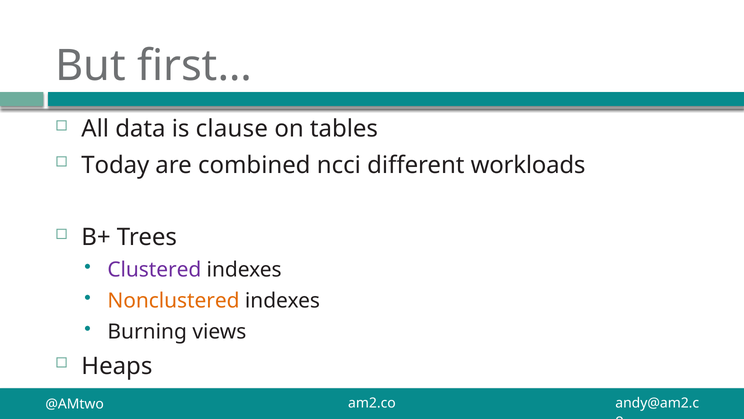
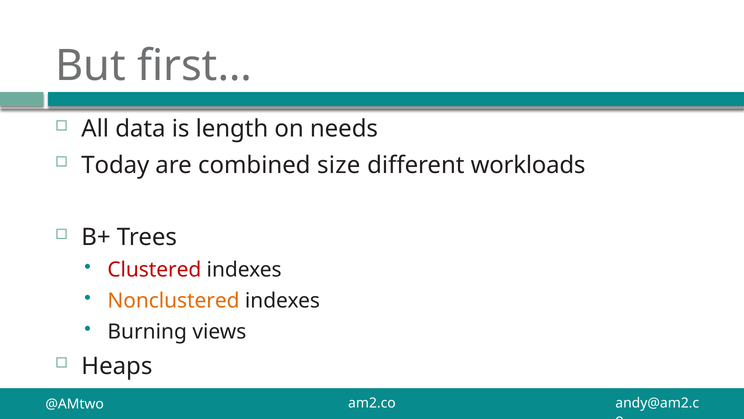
clause: clause -> length
tables: tables -> needs
ncci: ncci -> size
Clustered colour: purple -> red
